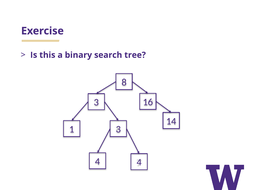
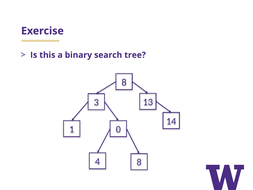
16: 16 -> 13
1 3: 3 -> 0
4 4: 4 -> 8
